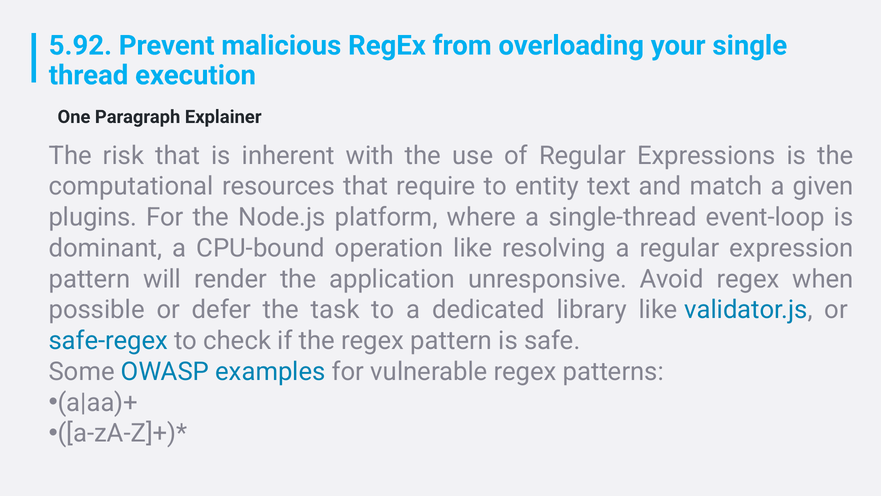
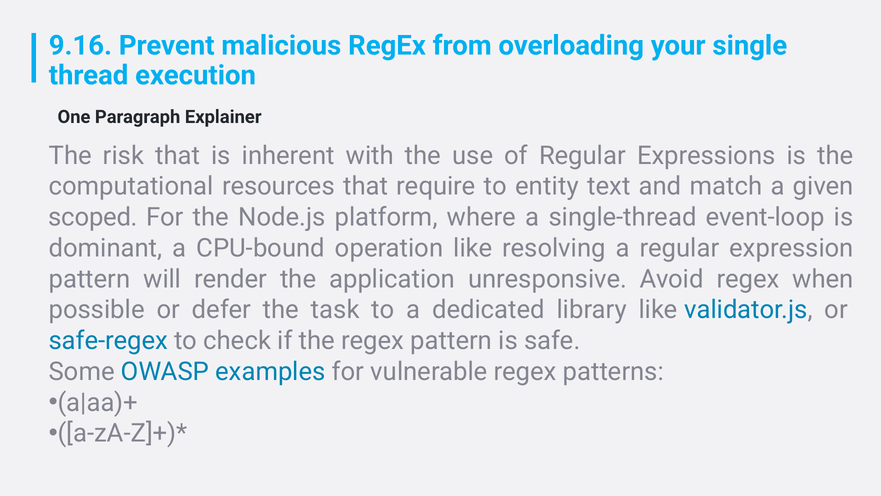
5.92: 5.92 -> 9.16
plugins: plugins -> scoped
